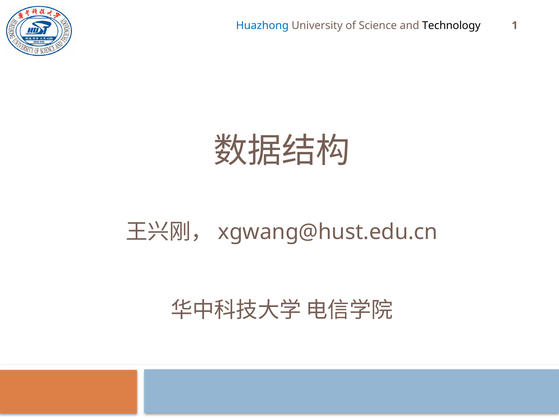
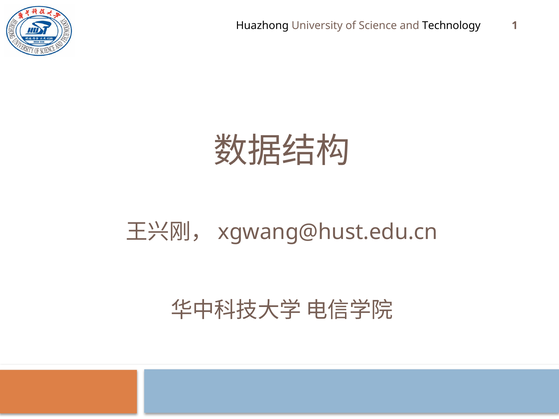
Huazhong colour: blue -> black
